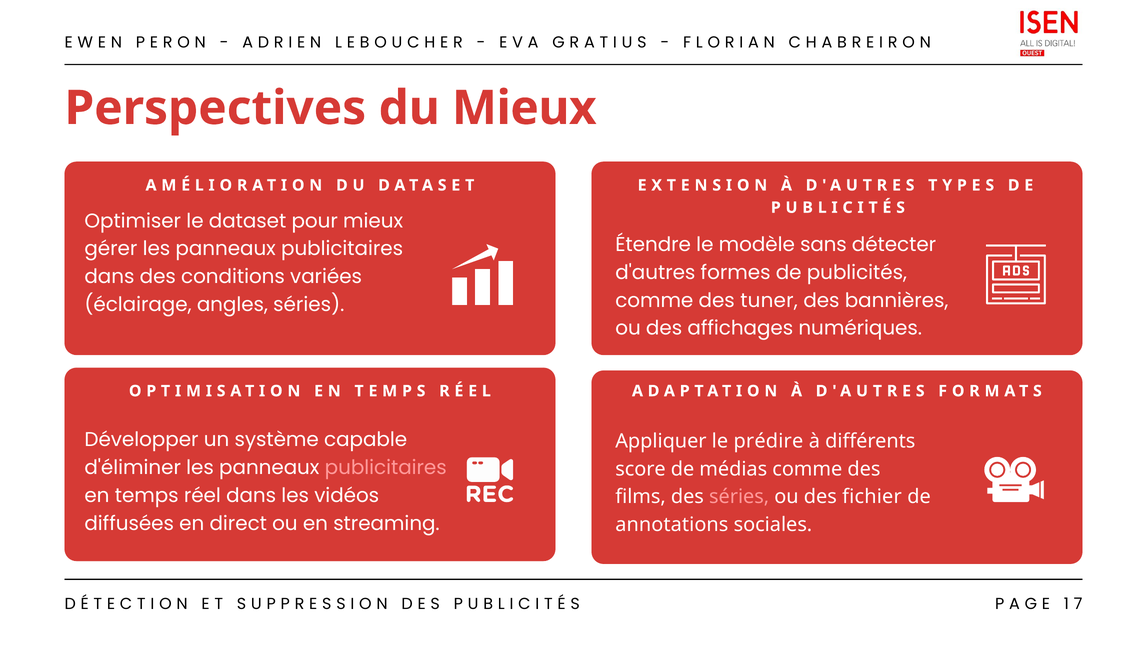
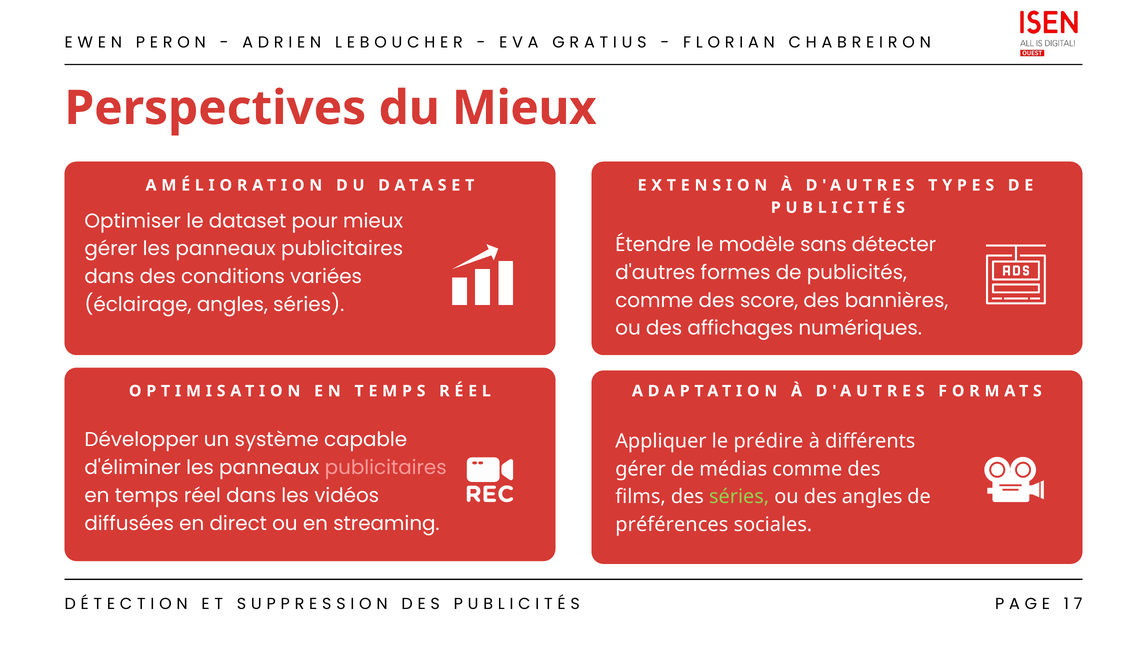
tuner: tuner -> score
score at (640, 469): score -> gérer
séries at (739, 497) colour: pink -> light green
des fichier: fichier -> angles
annotations: annotations -> préférences
